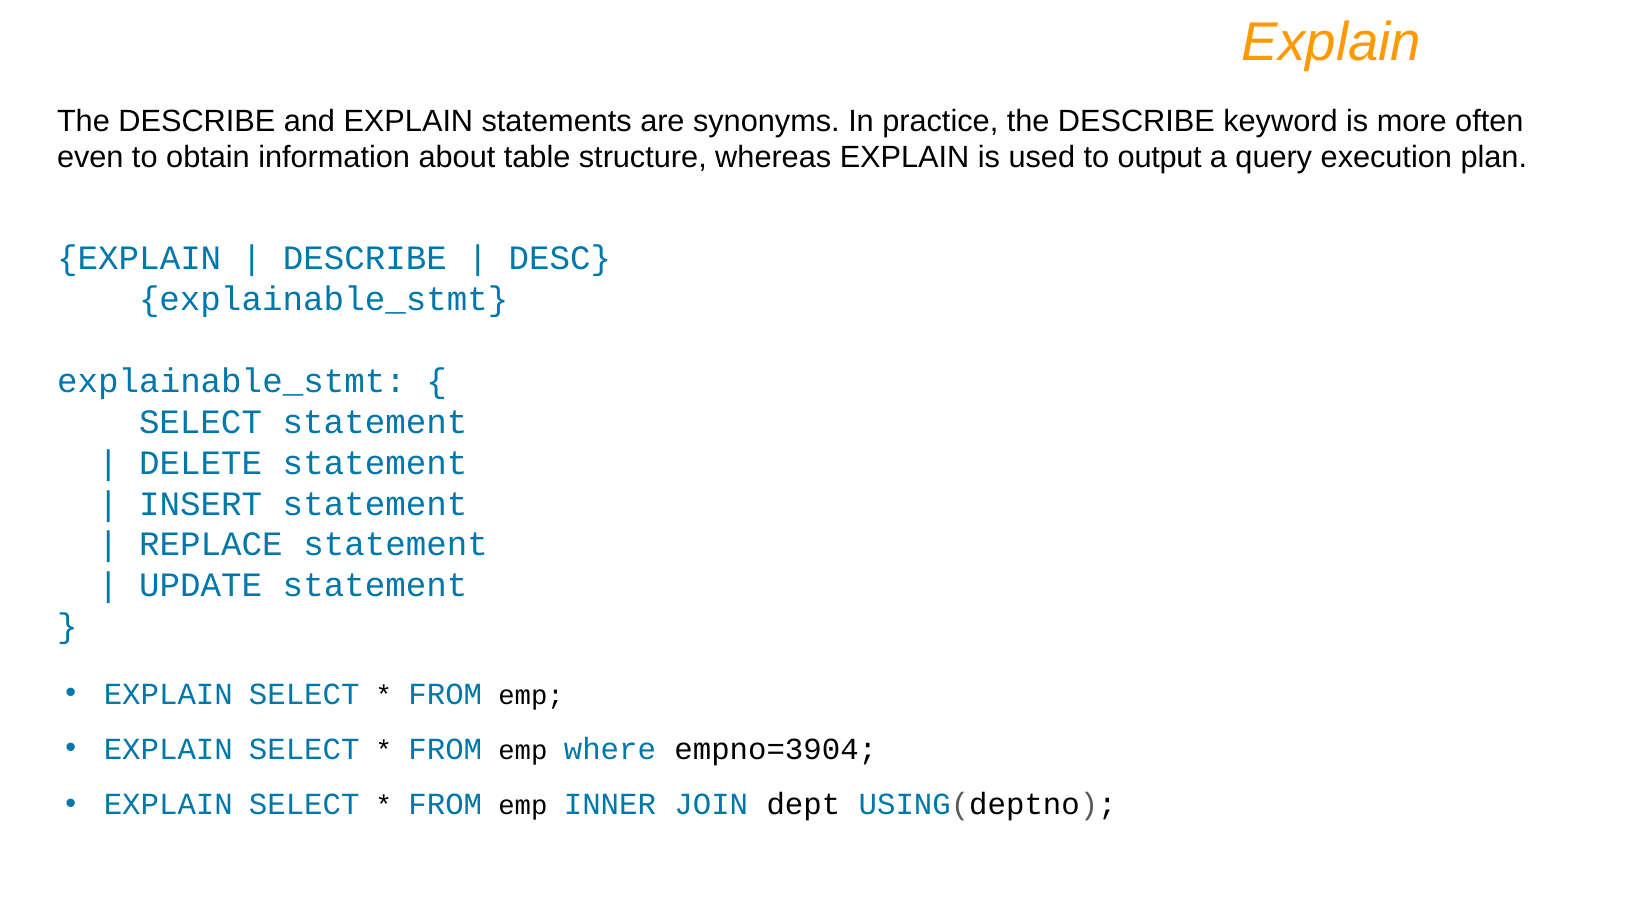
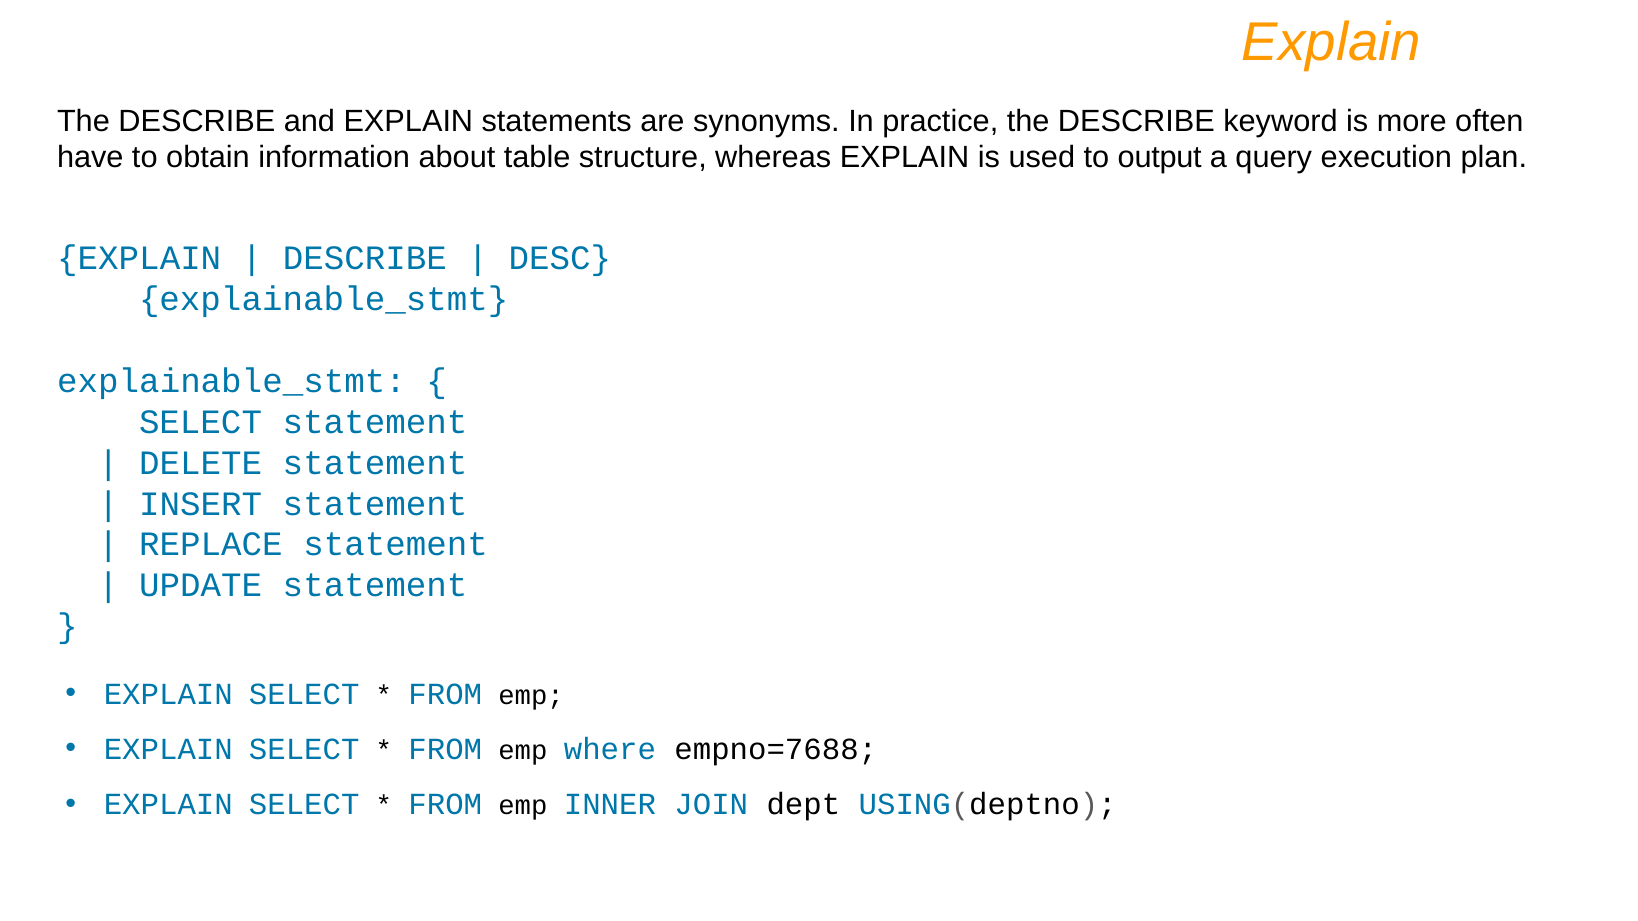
even: even -> have
empno=3904: empno=3904 -> empno=7688
